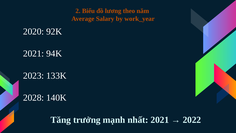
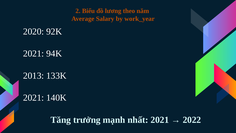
2023: 2023 -> 2013
2028 at (34, 98): 2028 -> 2021
